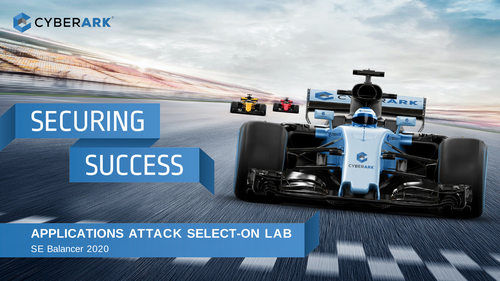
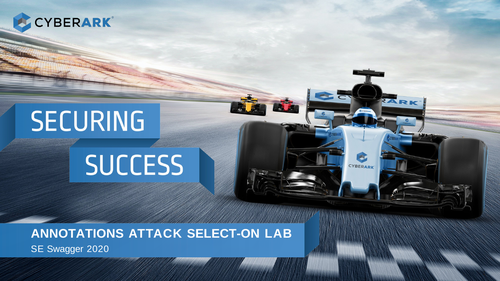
APPLICATIONS: APPLICATIONS -> ANNOTATIONS
Balancer: Balancer -> Swagger
